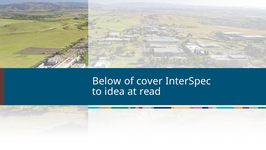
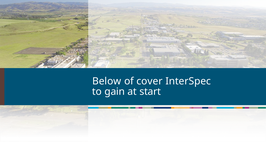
idea: idea -> gain
read: read -> start
